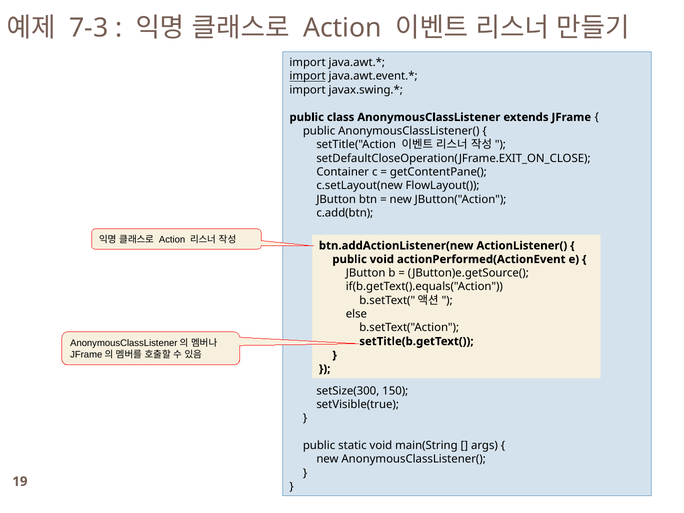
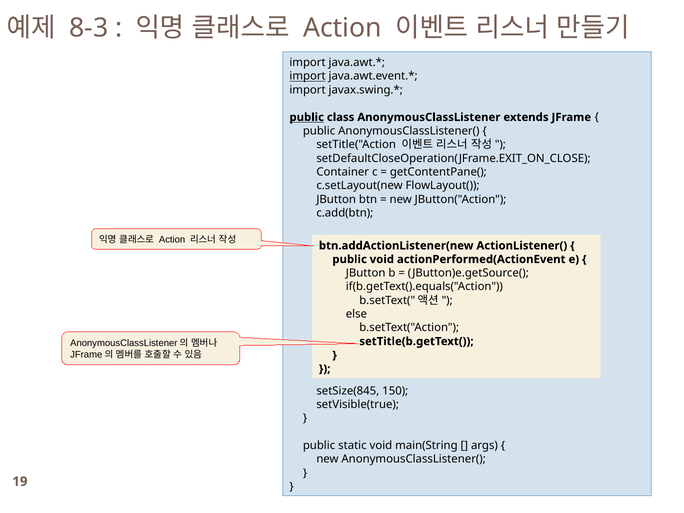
7-3: 7-3 -> 8-3
public at (307, 117) underline: none -> present
setSize(300: setSize(300 -> setSize(845
